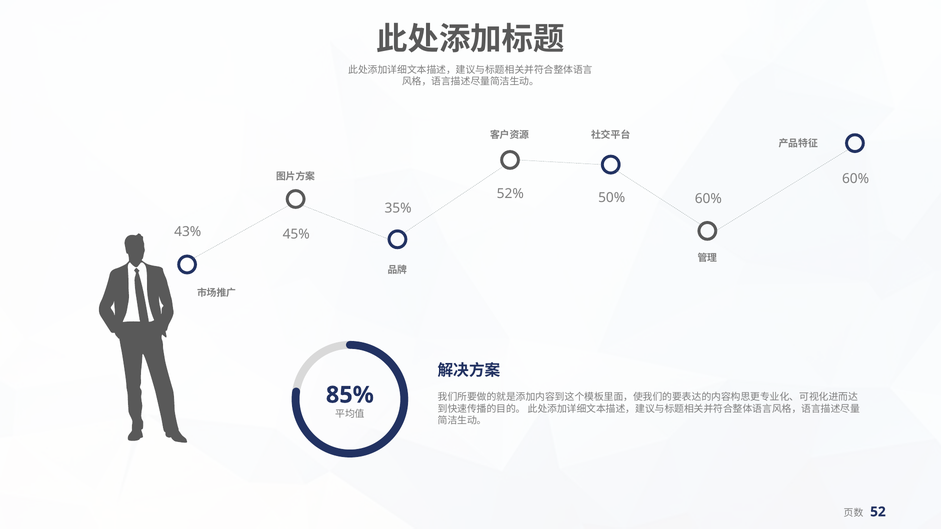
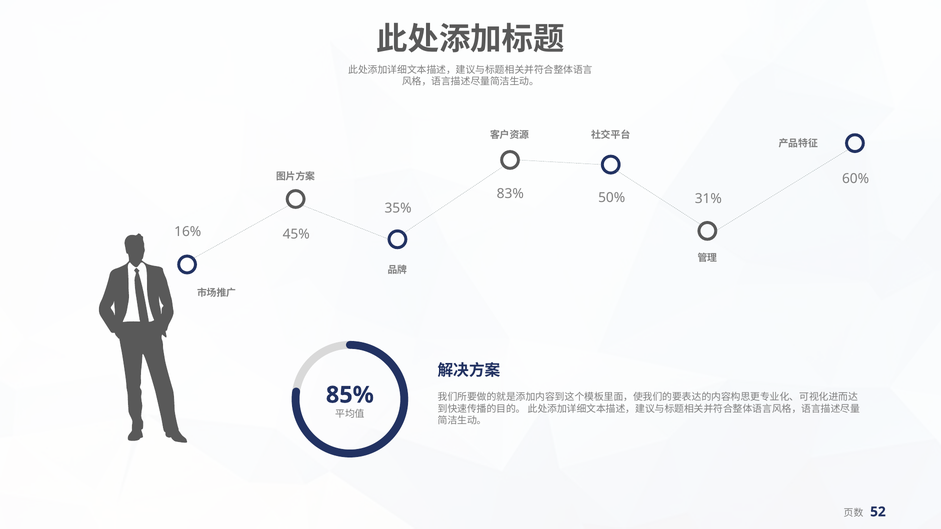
52%: 52% -> 83%
50% 60%: 60% -> 31%
43%: 43% -> 16%
